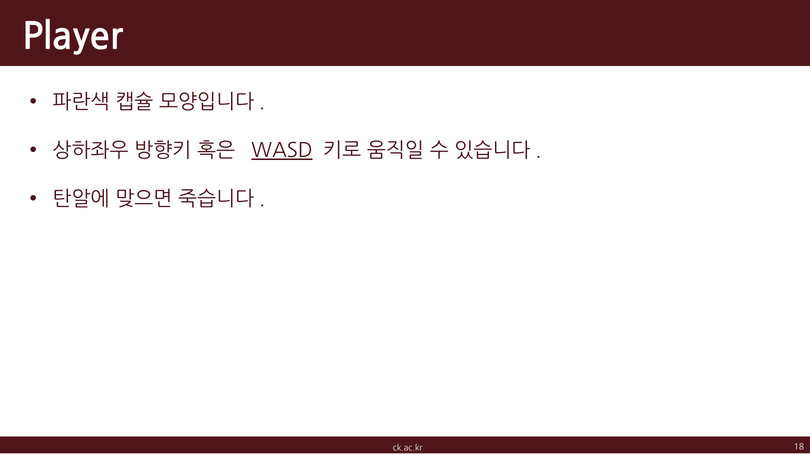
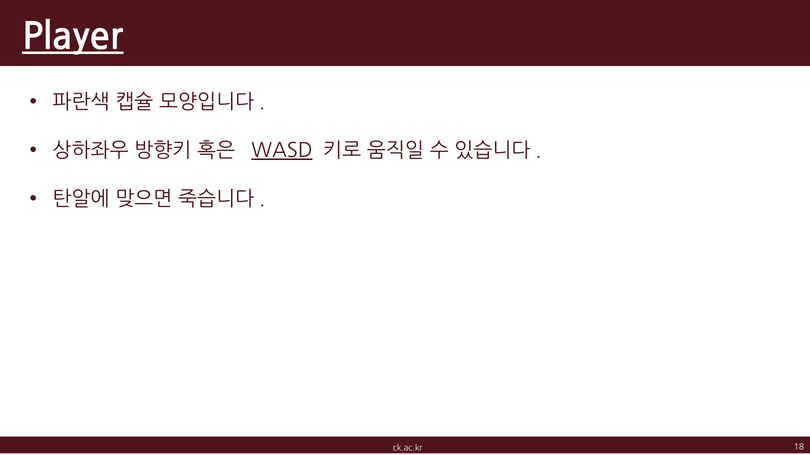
Player underline: none -> present
